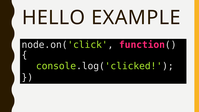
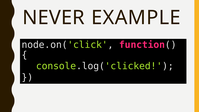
HELLO: HELLO -> NEVER
